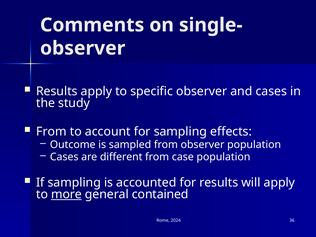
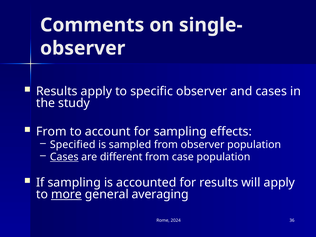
Outcome: Outcome -> Specified
Cases at (64, 157) underline: none -> present
contained: contained -> averaging
